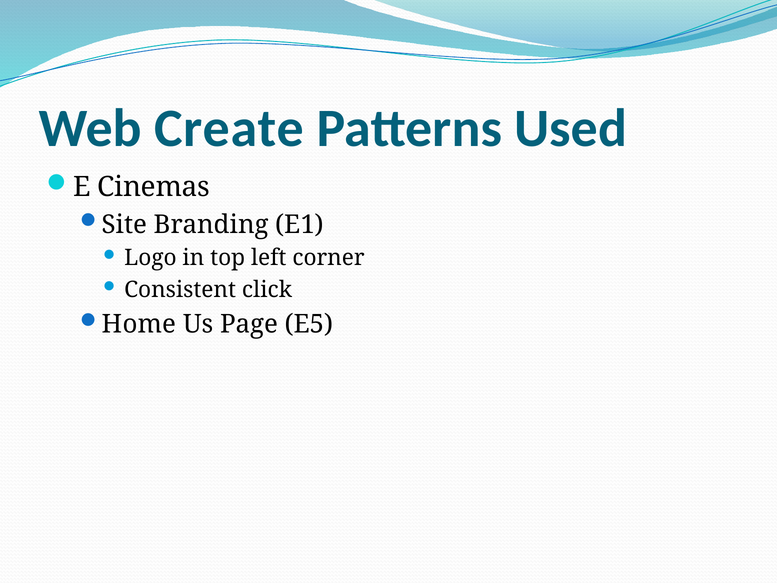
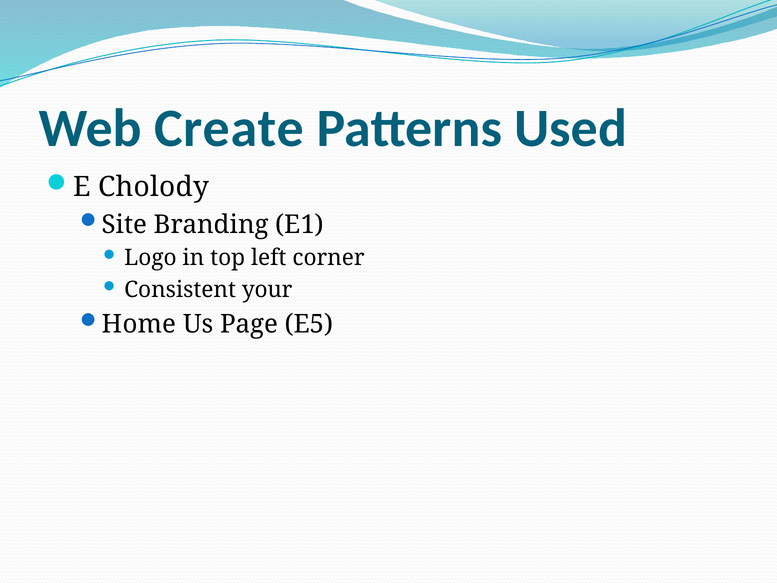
Cinemas: Cinemas -> Cholody
click: click -> your
